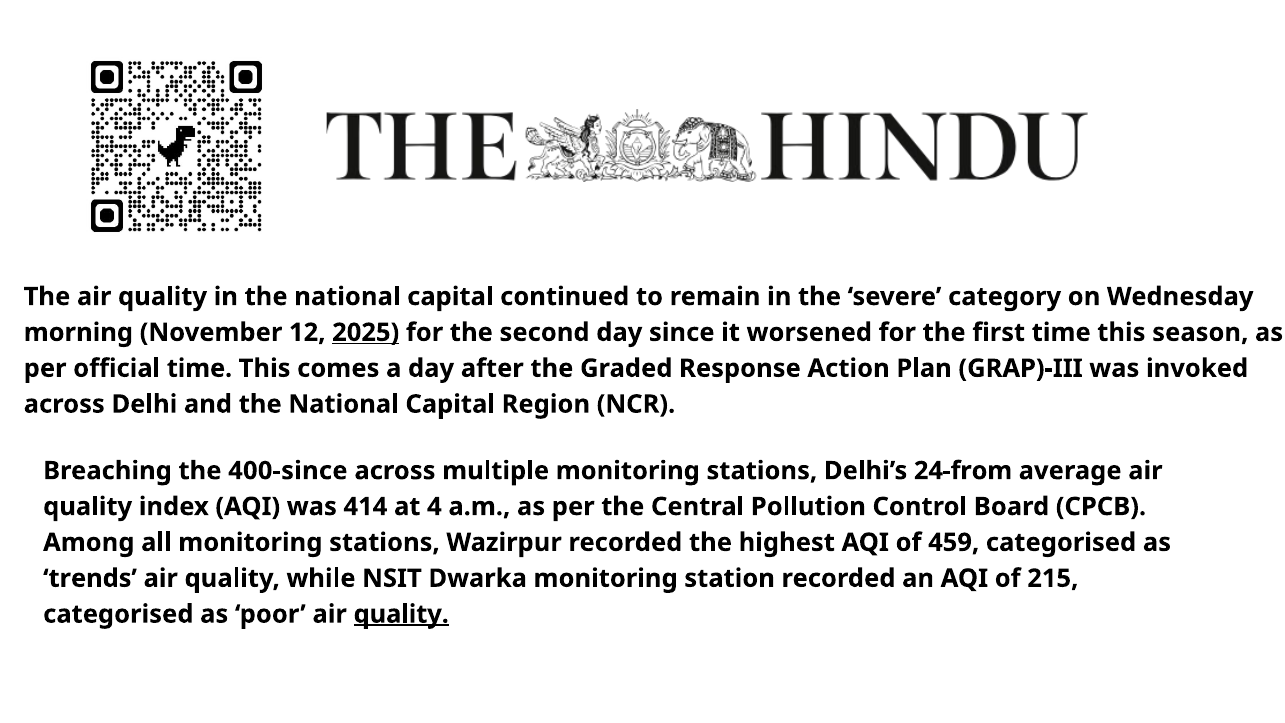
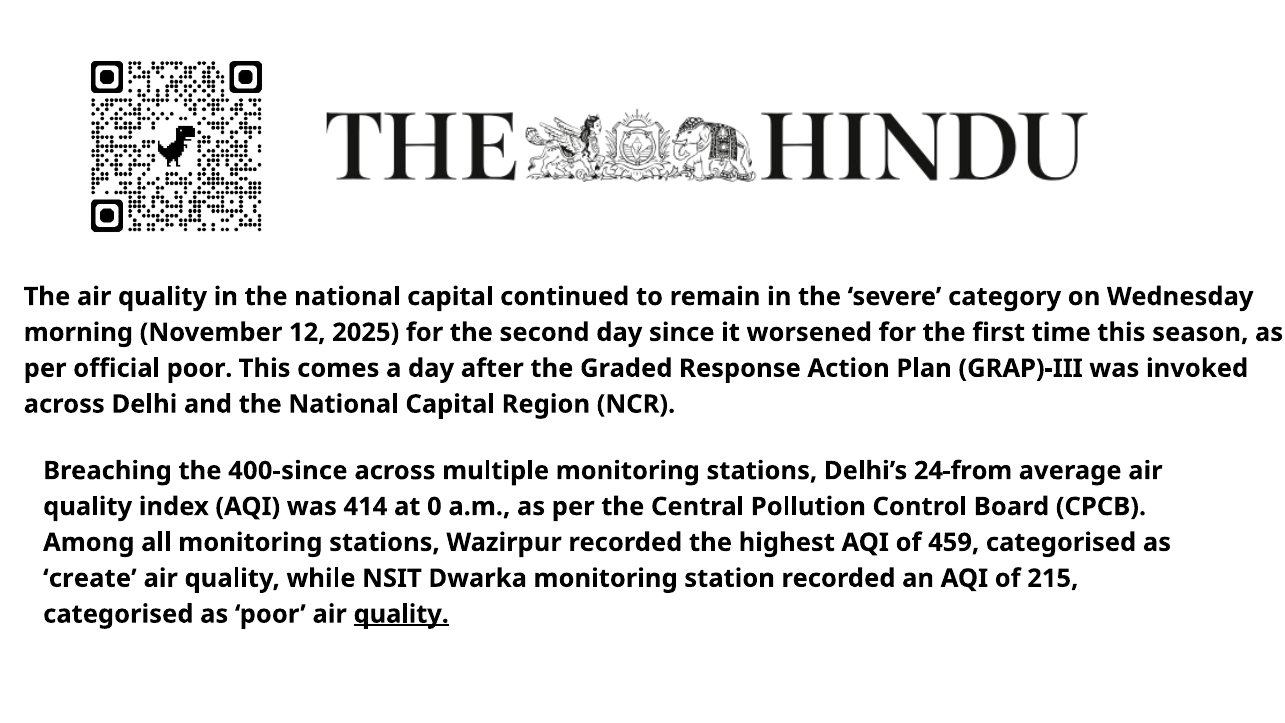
2025 underline: present -> none
official time: time -> poor
4: 4 -> 0
trends: trends -> create
